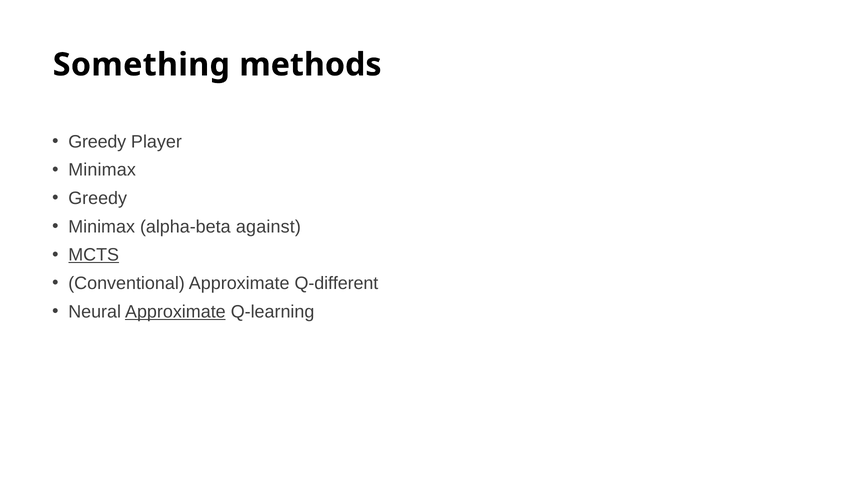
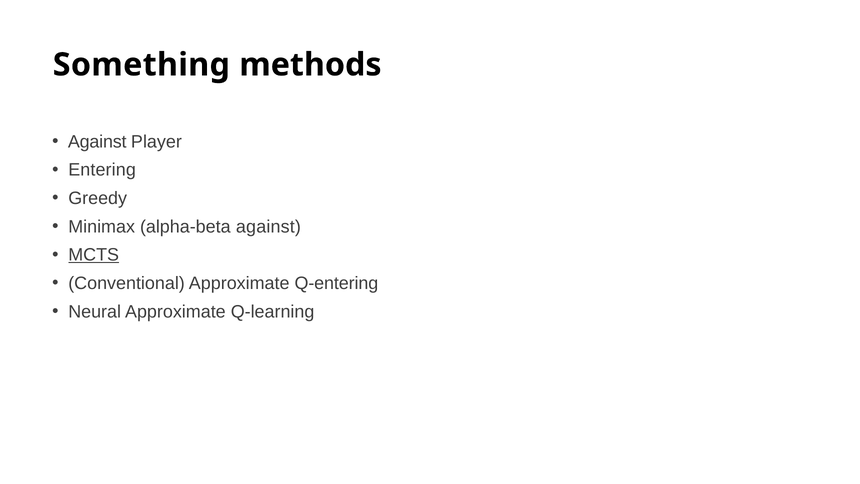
Greedy at (97, 142): Greedy -> Against
Minimax at (102, 170): Minimax -> Entering
Q-different: Q-different -> Q-entering
Approximate at (175, 311) underline: present -> none
